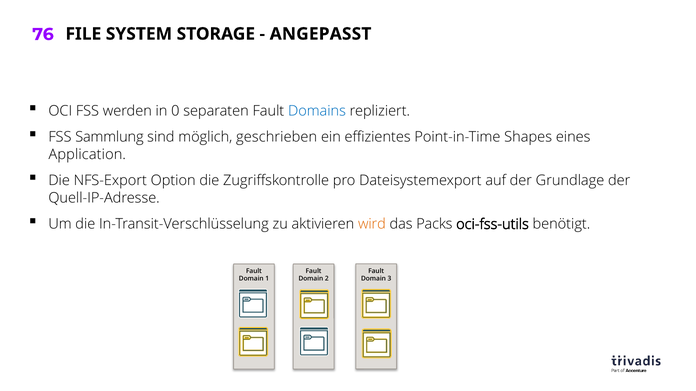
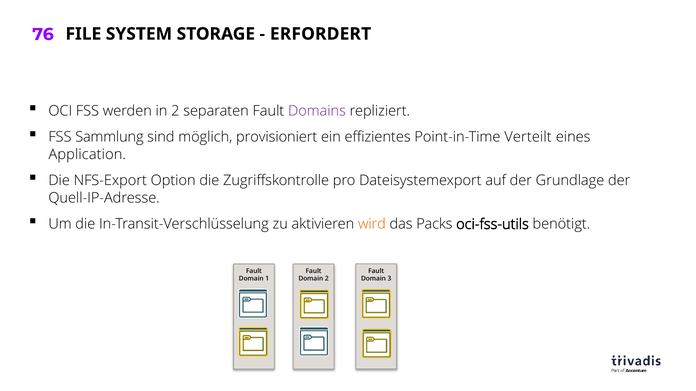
ANGEPASST: ANGEPASST -> ERFORDERT
in 0: 0 -> 2
Domains colour: blue -> purple
geschrieben: geschrieben -> provisioniert
Shapes: Shapes -> Verteilt
